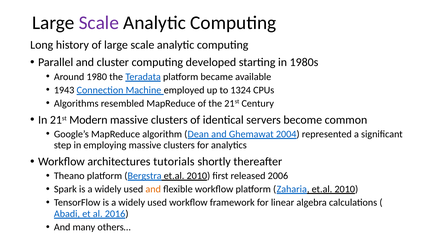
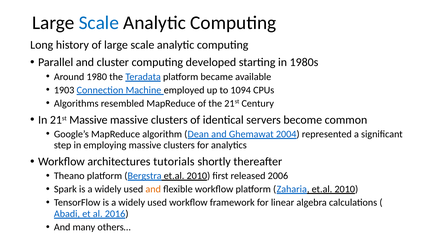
Scale at (99, 23) colour: purple -> blue
1943: 1943 -> 1903
1324: 1324 -> 1094
21st Modern: Modern -> Massive
